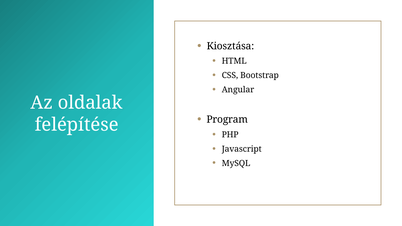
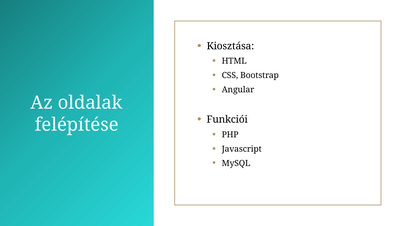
Program: Program -> Funkciói
